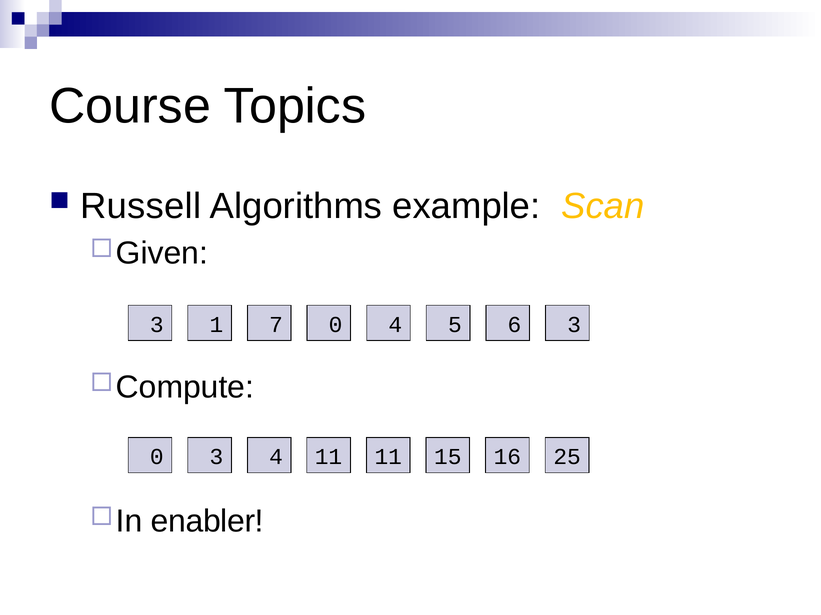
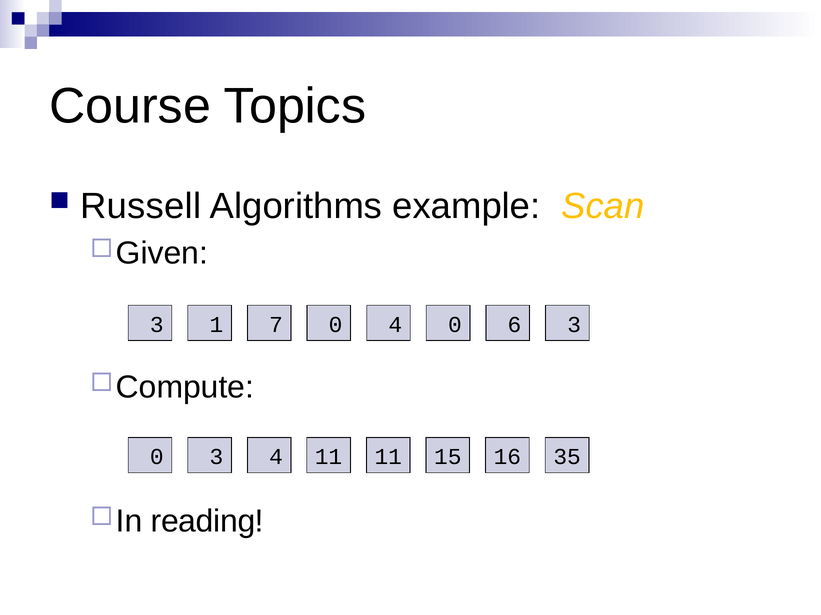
1 5: 5 -> 0
25: 25 -> 35
enabler: enabler -> reading
